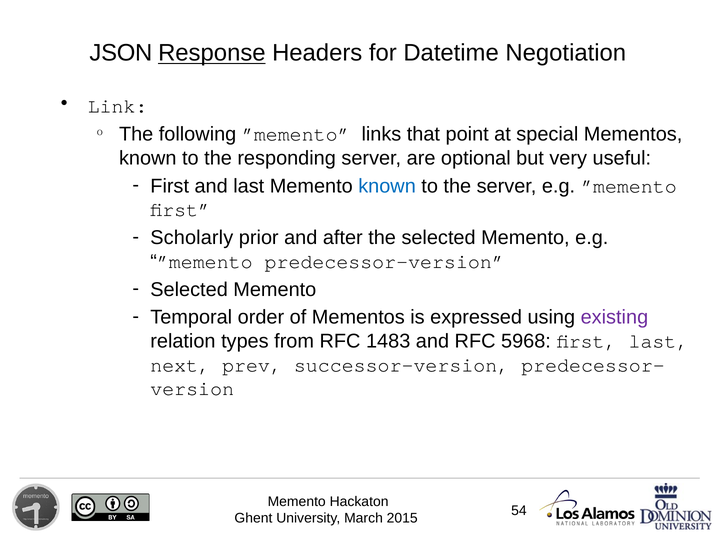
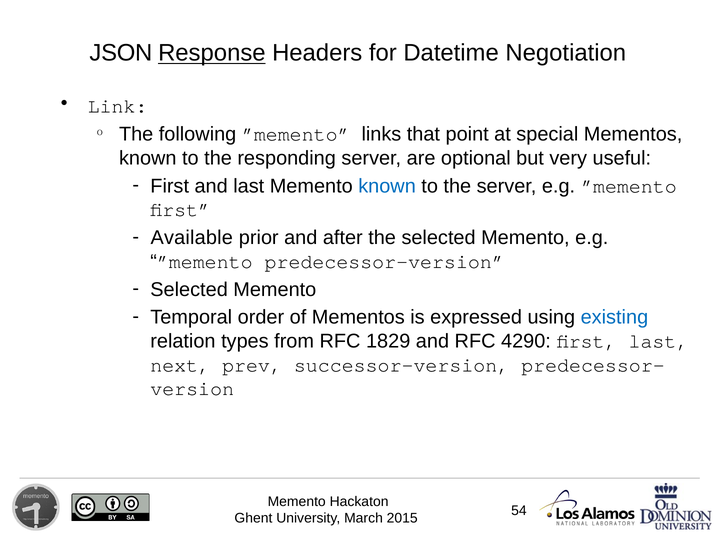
Scholarly: Scholarly -> Available
existing colour: purple -> blue
1483: 1483 -> 1829
5968: 5968 -> 4290
